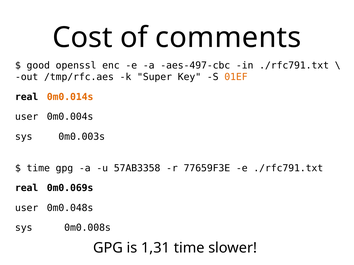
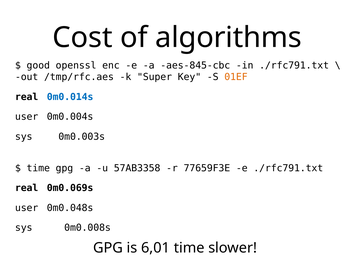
comments: comments -> algorithms
aes-497-cbc: aes-497-cbc -> aes-845-cbc
0m0.014s colour: orange -> blue
1,31: 1,31 -> 6,01
